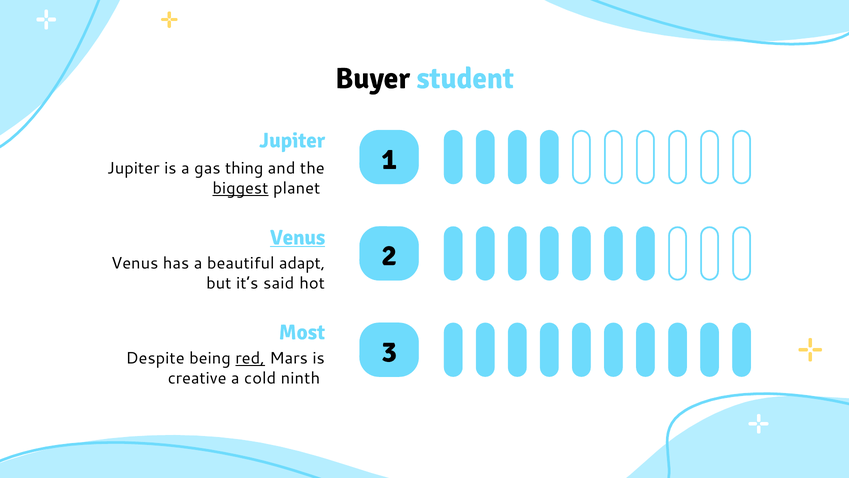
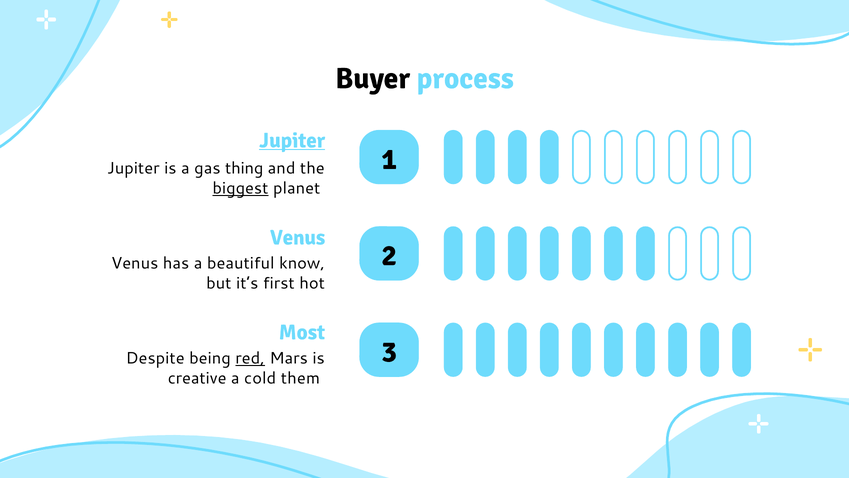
student: student -> process
Jupiter at (292, 140) underline: none -> present
Venus at (298, 237) underline: present -> none
adapt: adapt -> know
said: said -> first
ninth: ninth -> them
